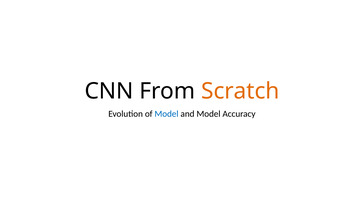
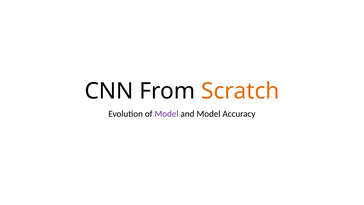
Model at (167, 114) colour: blue -> purple
